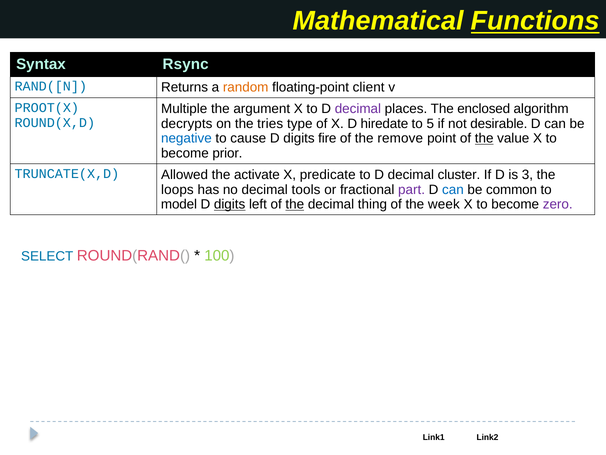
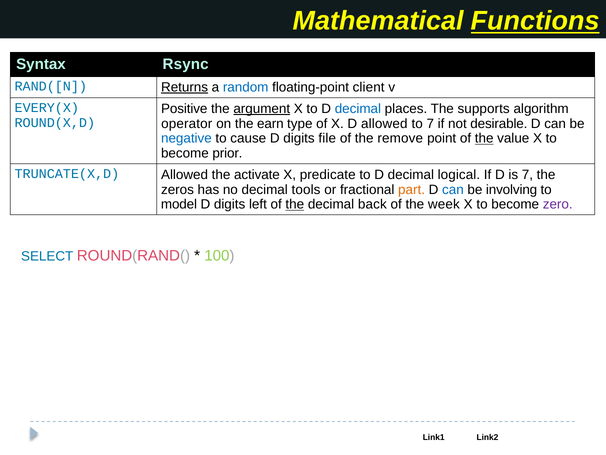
Returns underline: none -> present
random colour: orange -> blue
Multiple: Multiple -> Positive
argument underline: none -> present
decimal at (358, 108) colour: purple -> blue
enclosed: enclosed -> supports
PROOT(X: PROOT(X -> EVERY(X
decrypts: decrypts -> operator
tries: tries -> earn
D hiredate: hiredate -> allowed
to 5: 5 -> 7
fire: fire -> file
cluster: cluster -> logical
is 3: 3 -> 7
loops: loops -> zeros
part colour: purple -> orange
common: common -> involving
digits at (230, 204) underline: present -> none
thing: thing -> back
